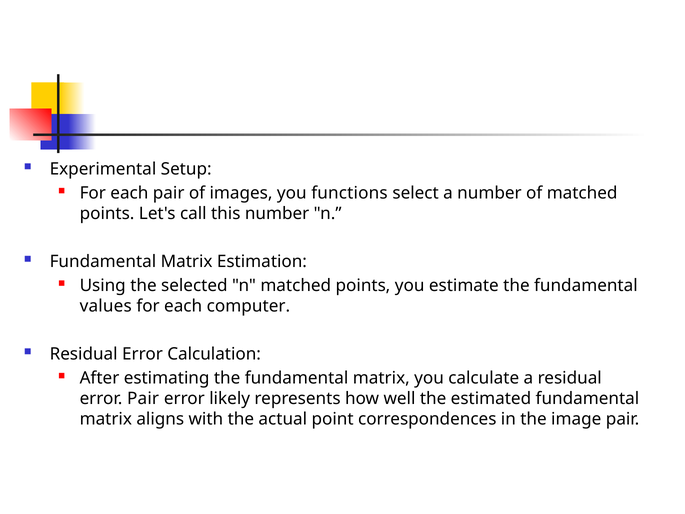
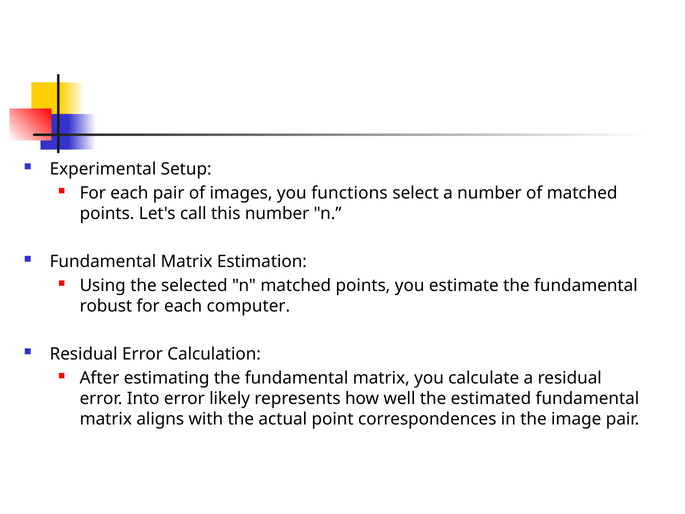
values: values -> robust
error Pair: Pair -> Into
